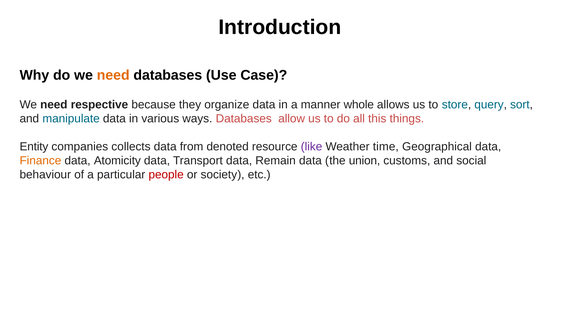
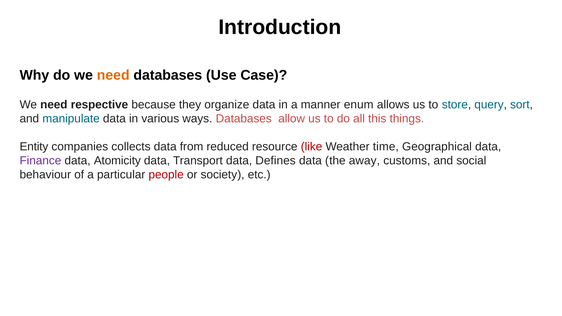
whole: whole -> enum
denoted: denoted -> reduced
like colour: purple -> red
Finance colour: orange -> purple
Remain: Remain -> Defines
union: union -> away
